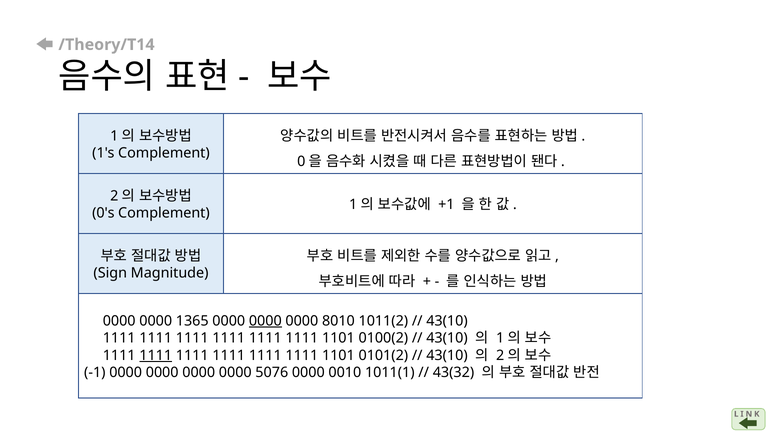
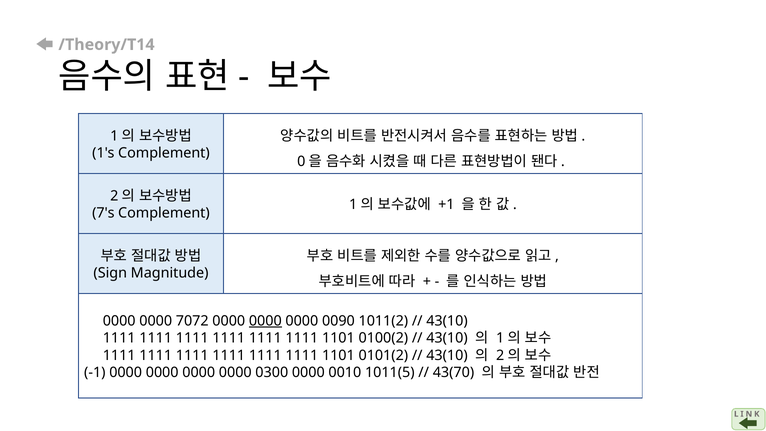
0's: 0's -> 7's
1365: 1365 -> 7072
8010: 8010 -> 0090
1111 at (156, 355) underline: present -> none
5076: 5076 -> 0300
1011(1: 1011(1 -> 1011(5
43(32: 43(32 -> 43(70
